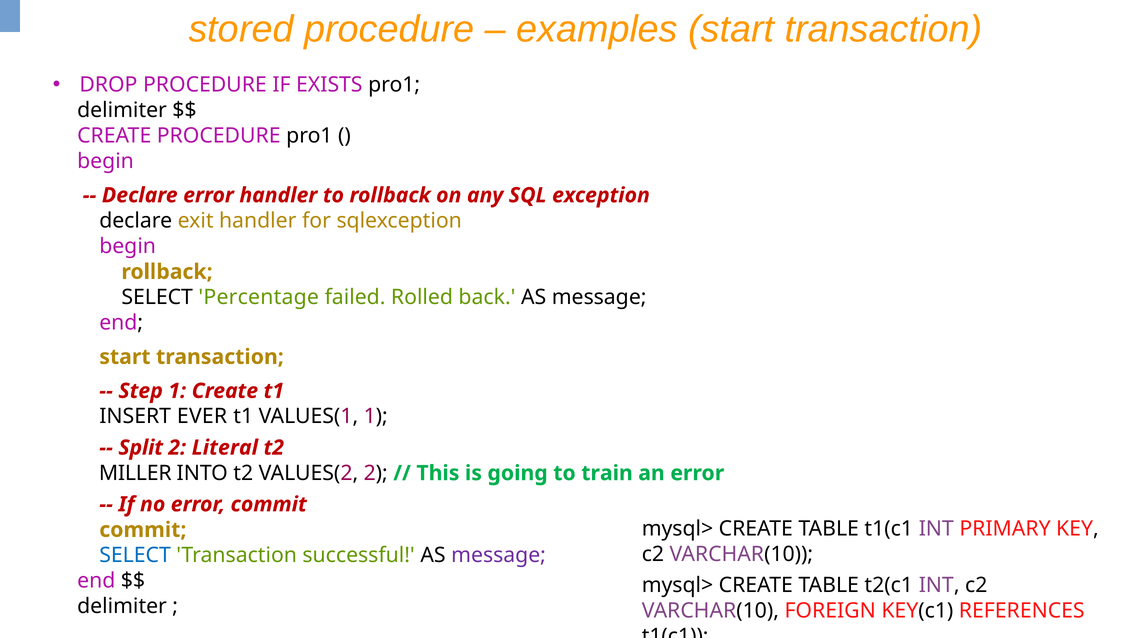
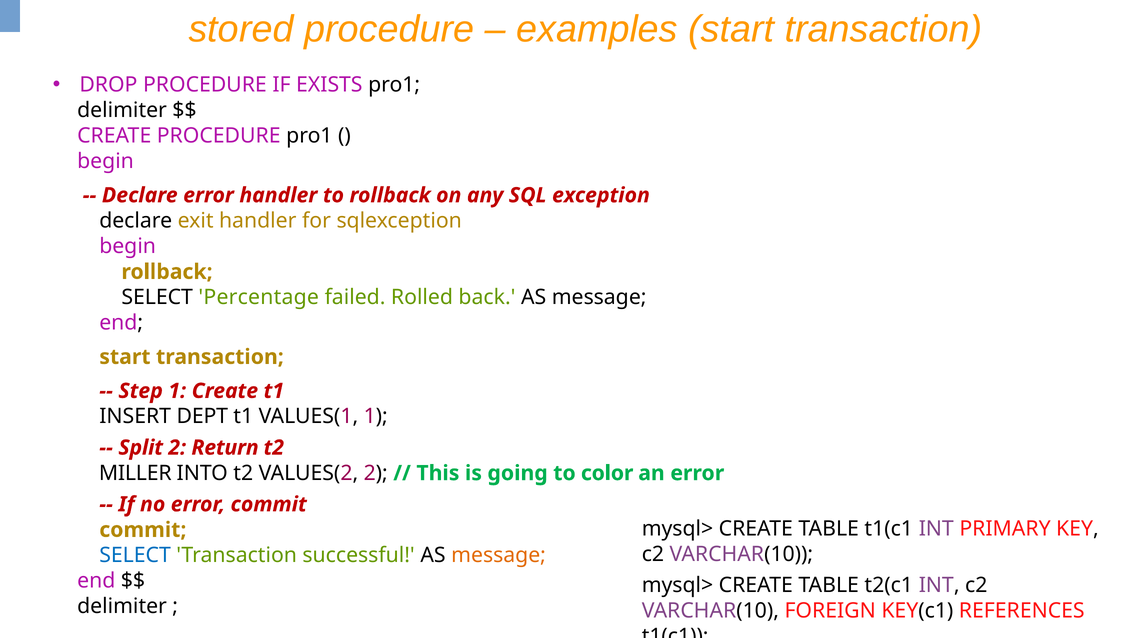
EVER: EVER -> DEPT
Literal: Literal -> Return
train: train -> color
message at (499, 555) colour: purple -> orange
